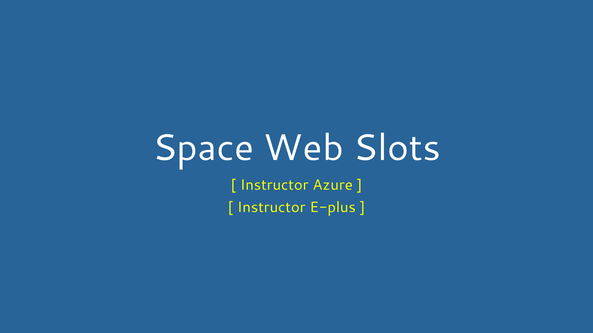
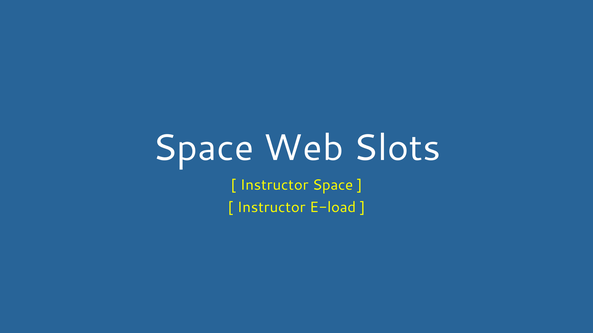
Instructor Azure: Azure -> Space
E-plus: E-plus -> E-load
